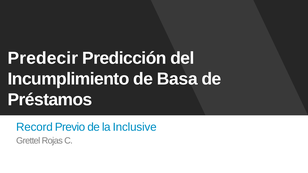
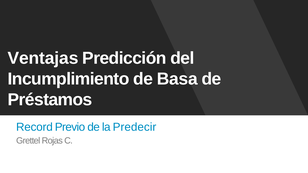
Predecir: Predecir -> Ventajas
Inclusive: Inclusive -> Predecir
